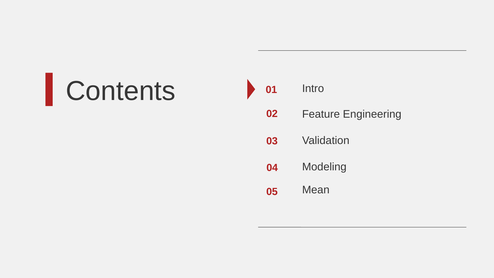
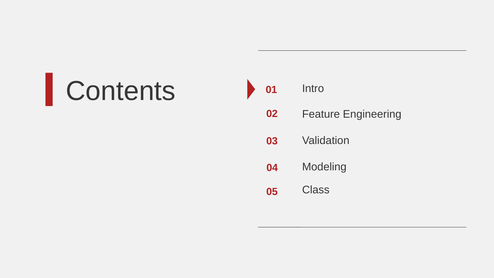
Mean: Mean -> Class
